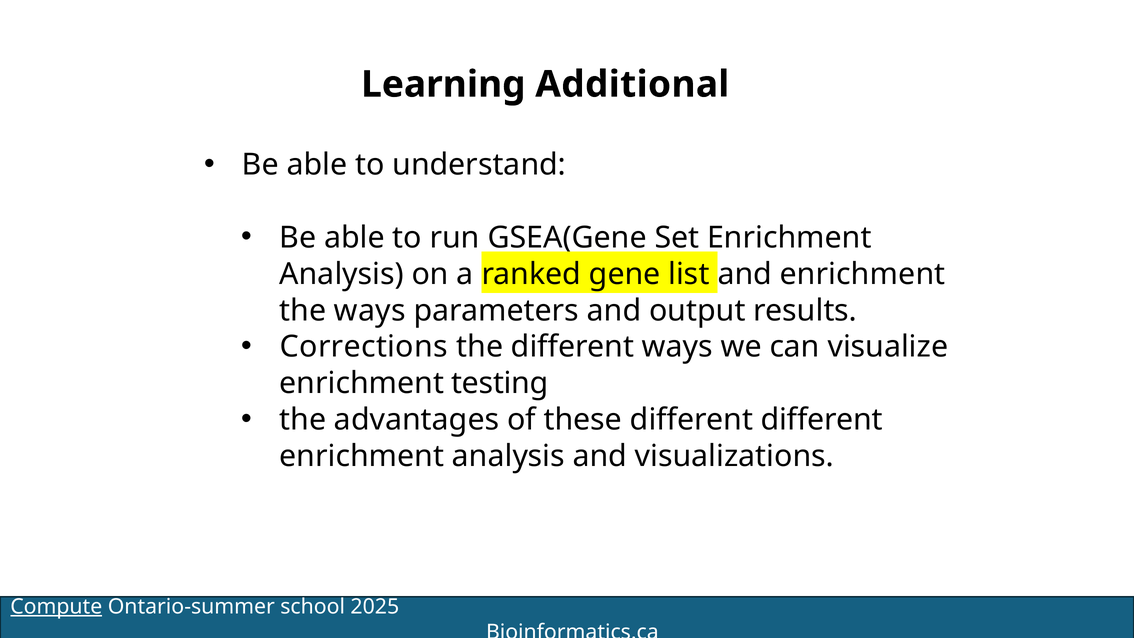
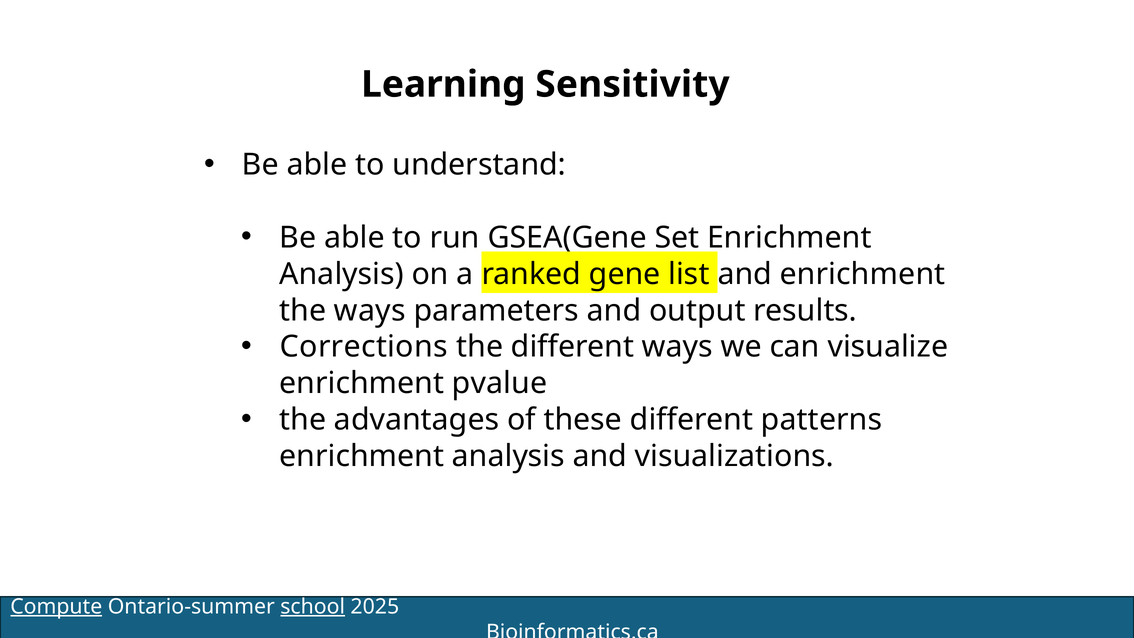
Additional: Additional -> Sensitivity
testing: testing -> pvalue
different different: different -> patterns
school underline: none -> present
